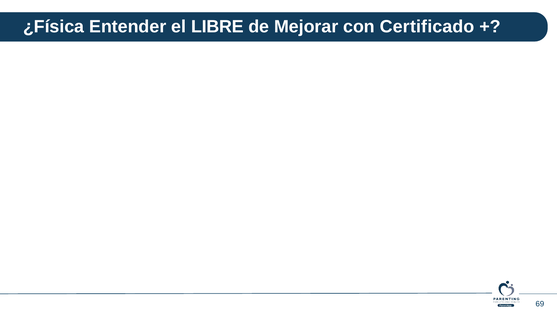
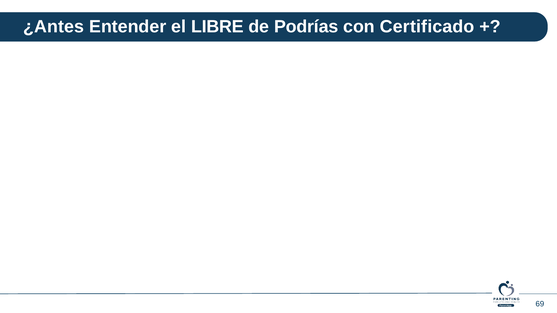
¿Física: ¿Física -> ¿Antes
Mejorar: Mejorar -> Podrías
